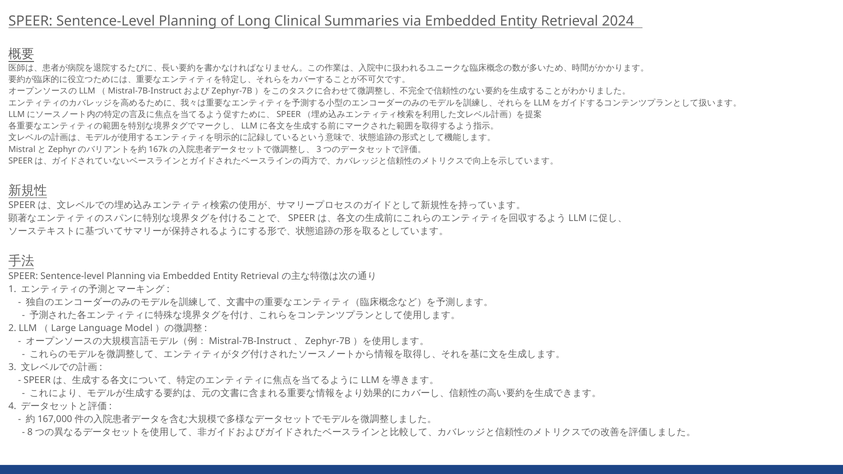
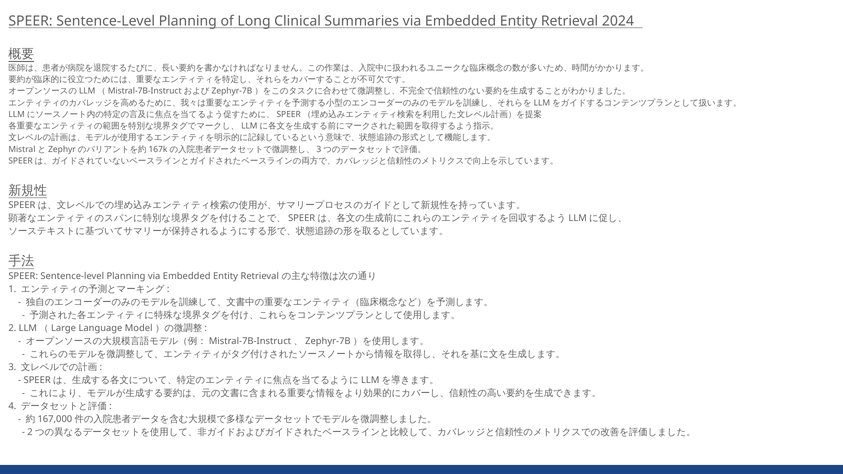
8 at (30, 432): 8 -> 2
